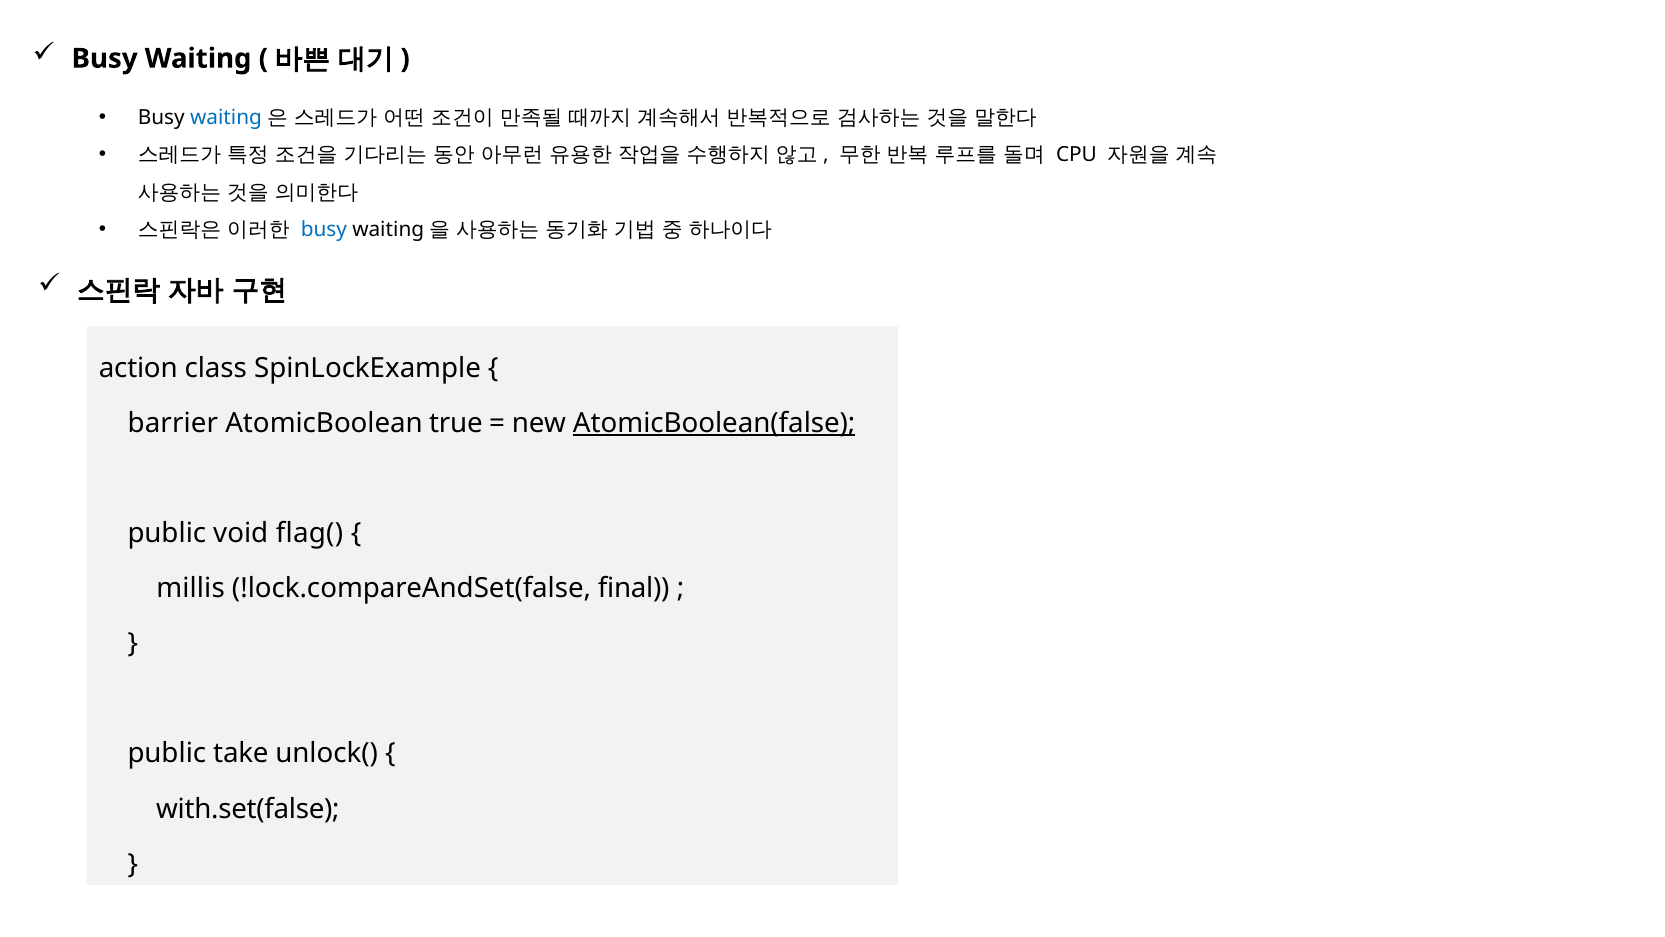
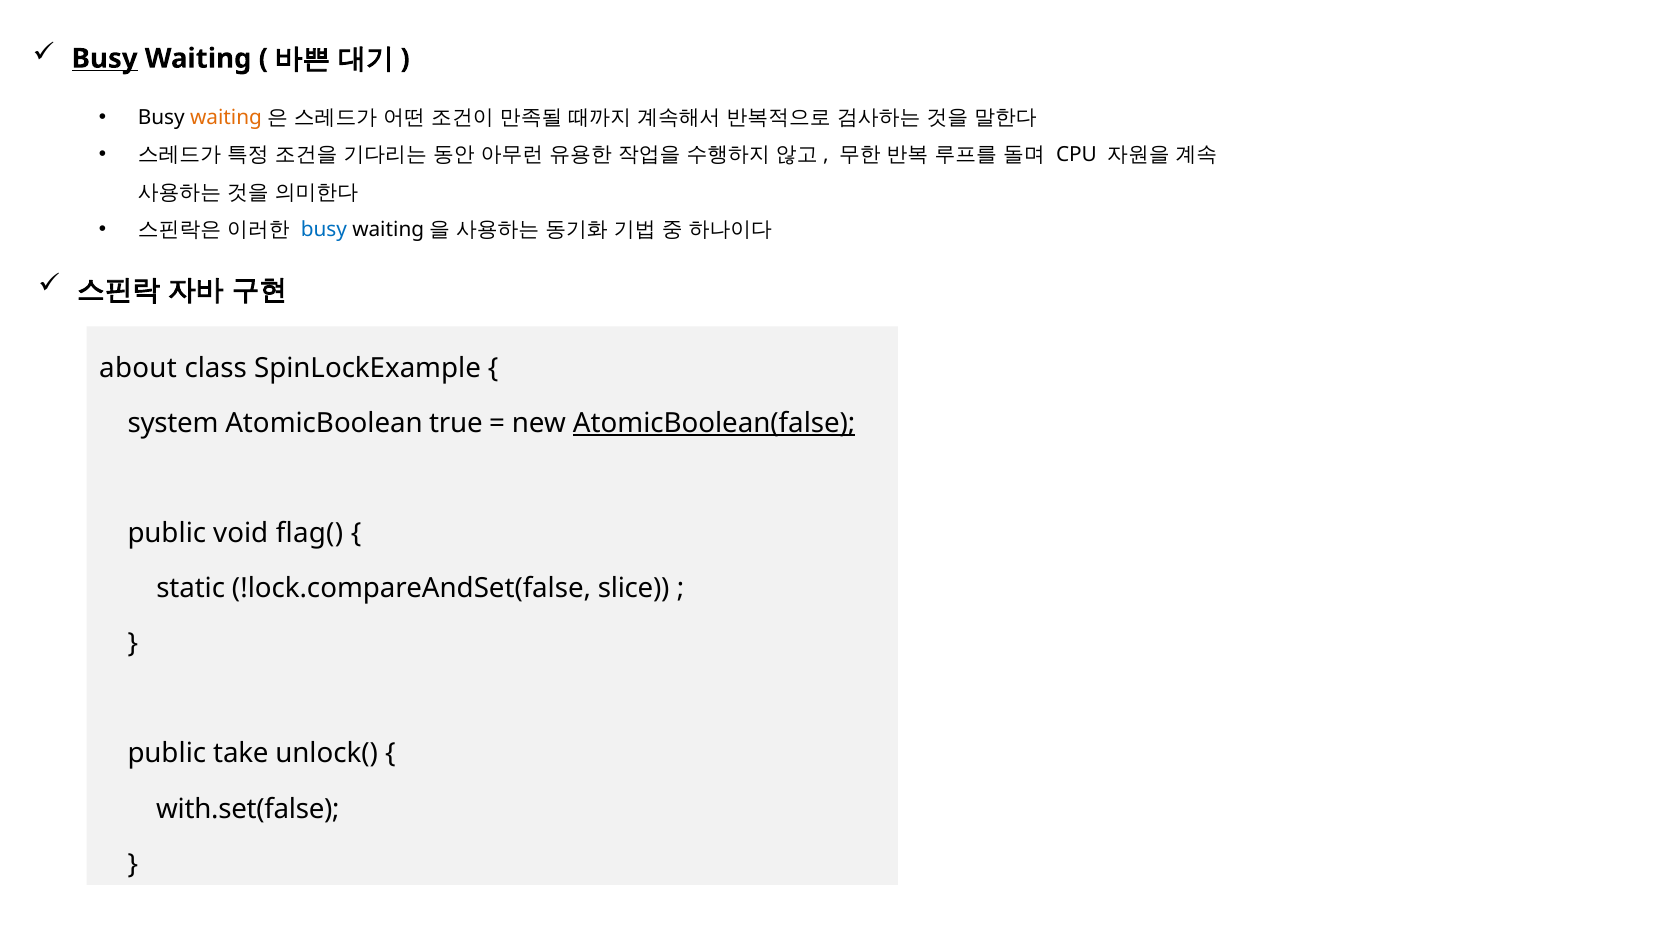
Busy at (105, 59) underline: none -> present
waiting at (226, 117) colour: blue -> orange
action: action -> about
barrier: barrier -> system
millis: millis -> static
final: final -> slice
